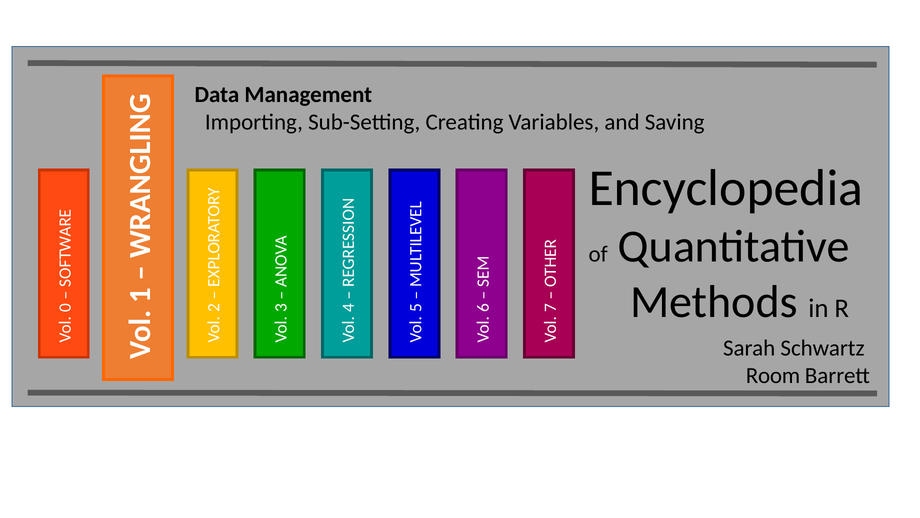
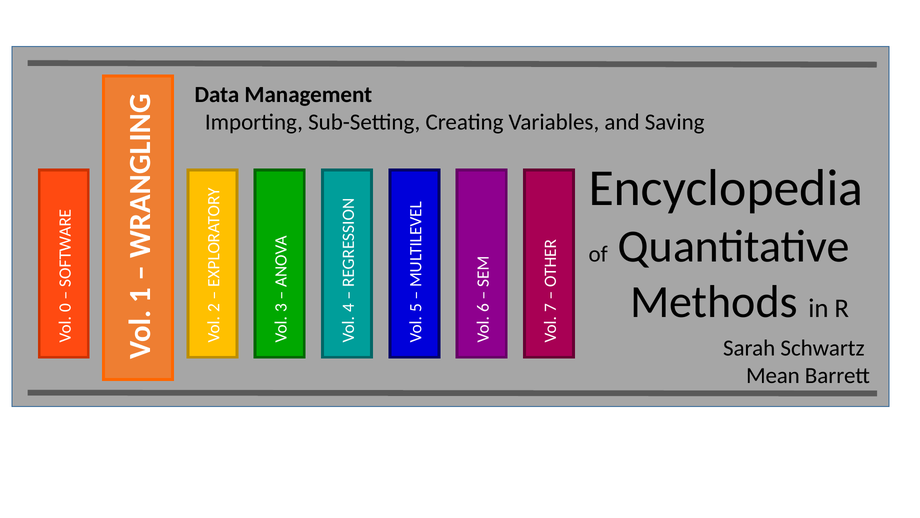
Room: Room -> Mean
